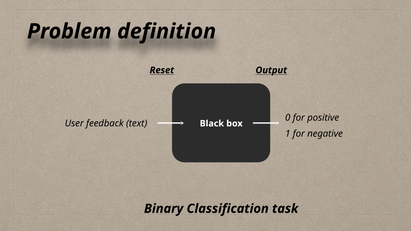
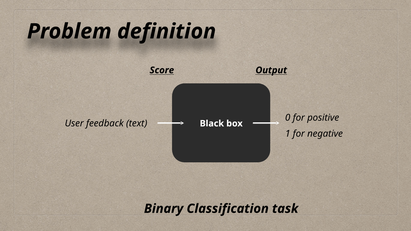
Reset: Reset -> Score
